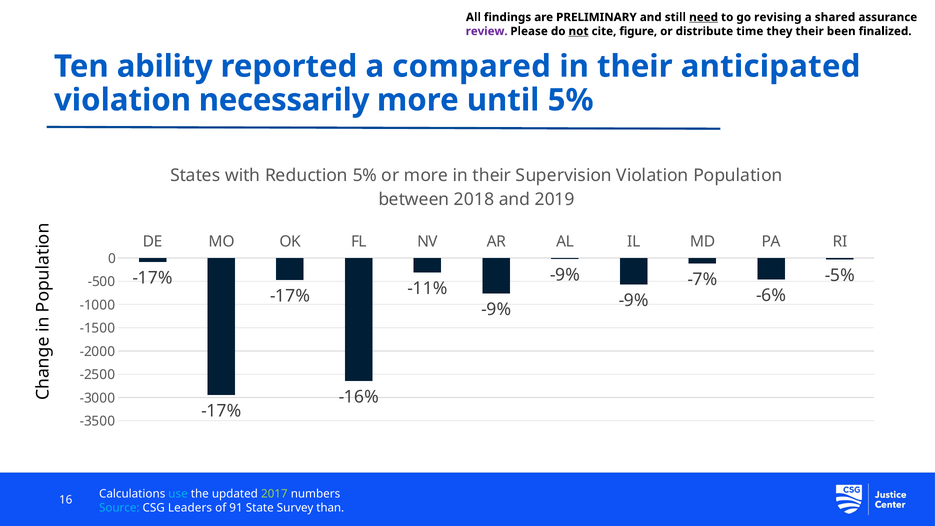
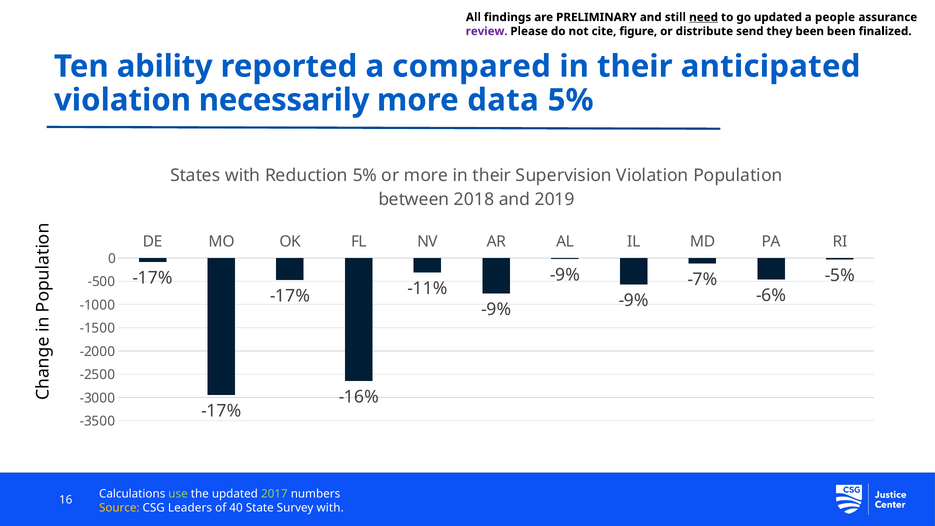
go revising: revising -> updated
shared: shared -> people
not underline: present -> none
time: time -> send
they their: their -> been
until: until -> data
use colour: light blue -> light green
Source colour: light blue -> yellow
91: 91 -> 40
Survey than: than -> with
